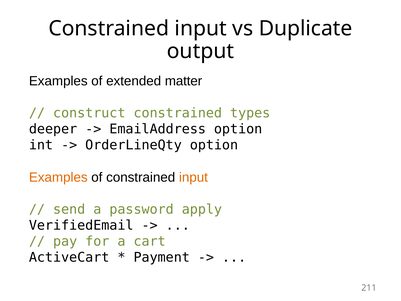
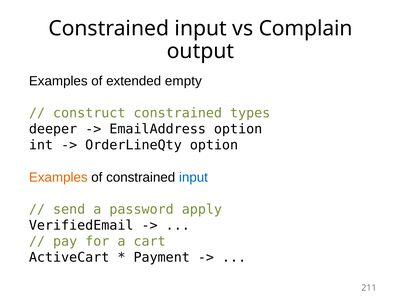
Duplicate: Duplicate -> Complain
matter: matter -> empty
input at (193, 177) colour: orange -> blue
